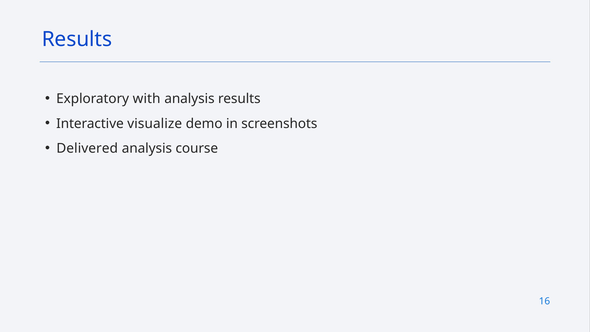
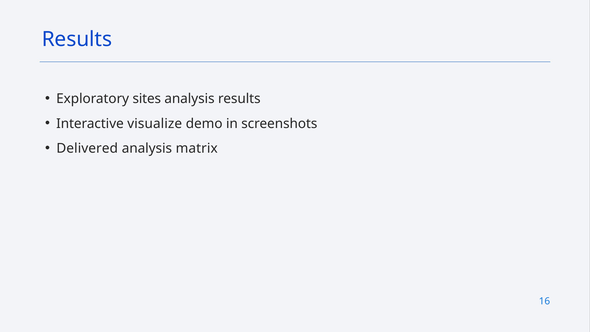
with: with -> sites
course: course -> matrix
